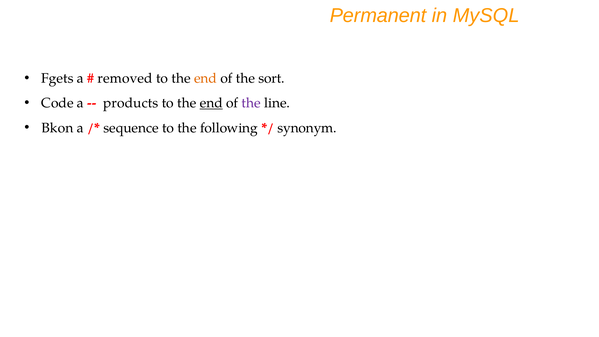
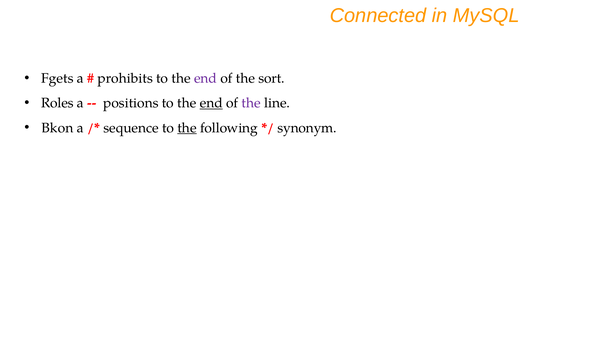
Permanent: Permanent -> Connected
removed: removed -> prohibits
end at (206, 78) colour: orange -> purple
Code: Code -> Roles
products: products -> positions
the at (187, 128) underline: none -> present
